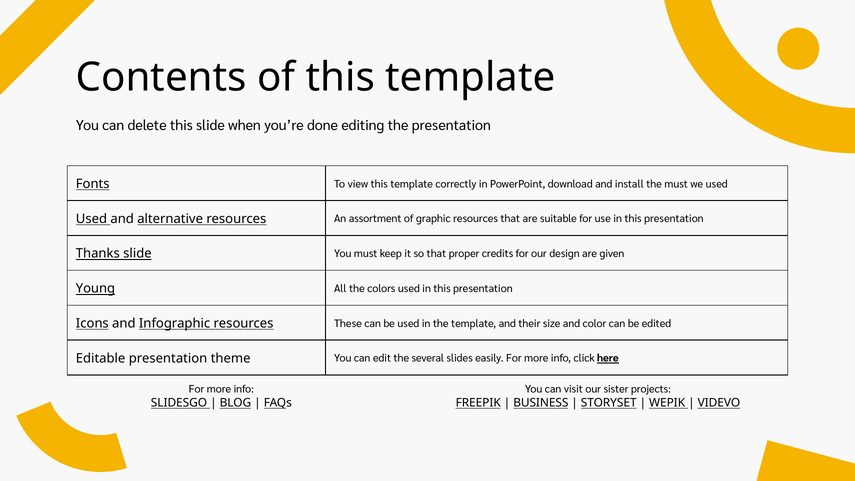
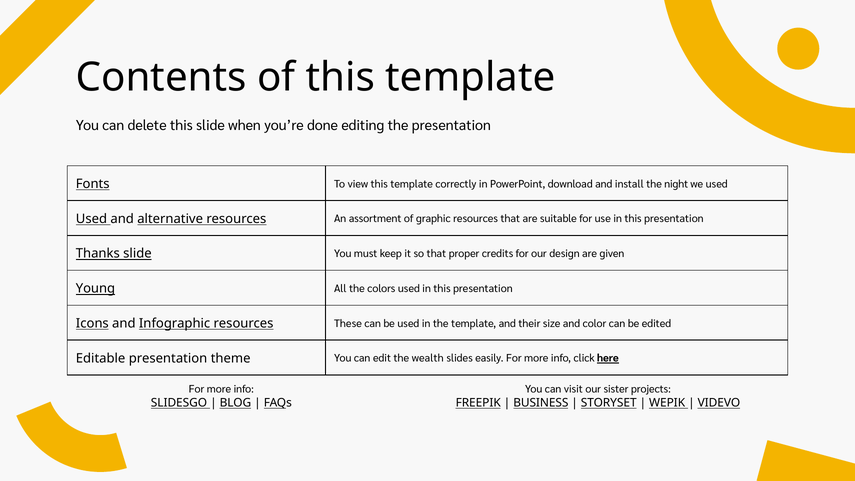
the must: must -> night
several: several -> wealth
